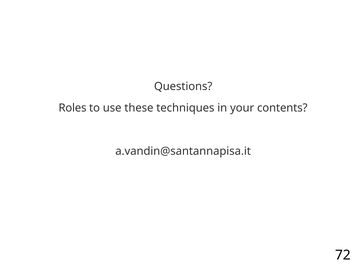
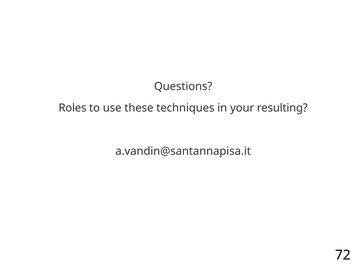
contents: contents -> resulting
